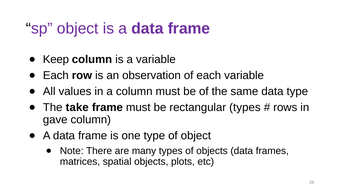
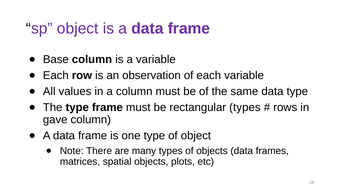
Keep: Keep -> Base
The take: take -> type
